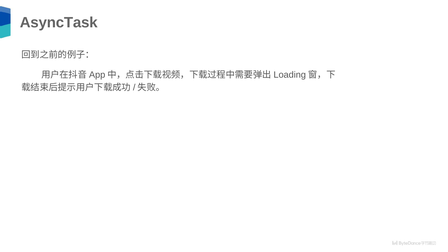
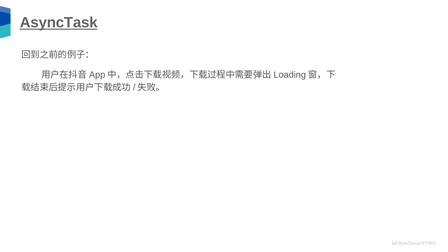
AsyncTask underline: none -> present
